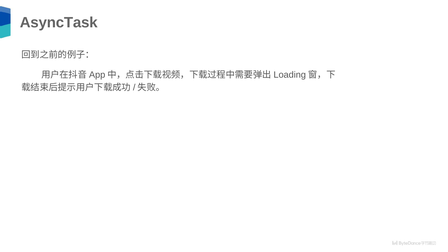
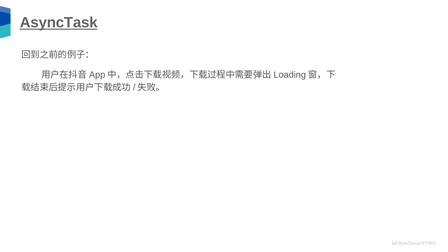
AsyncTask underline: none -> present
